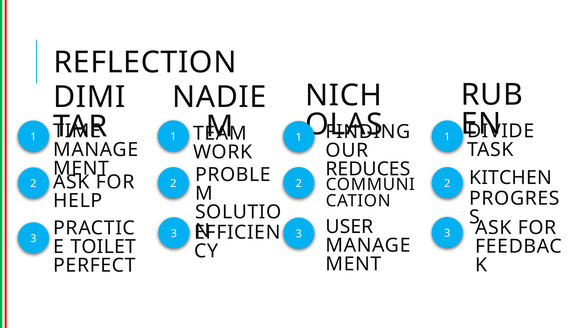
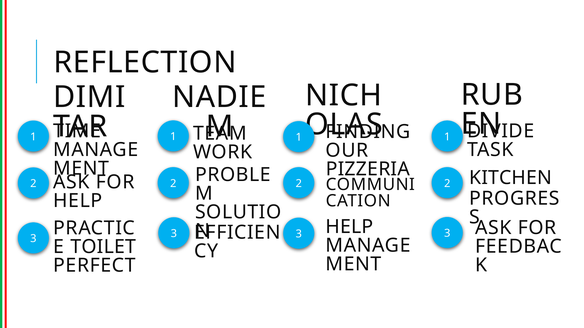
REDUCES: REDUCES -> PIZZERIA
USER at (349, 227): USER -> HELP
